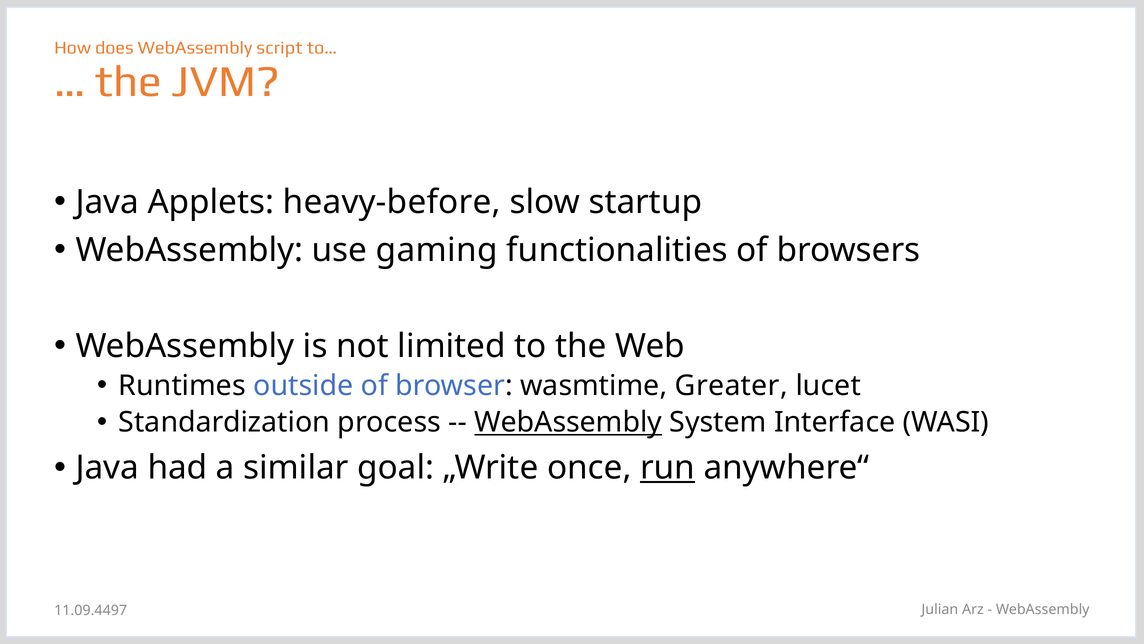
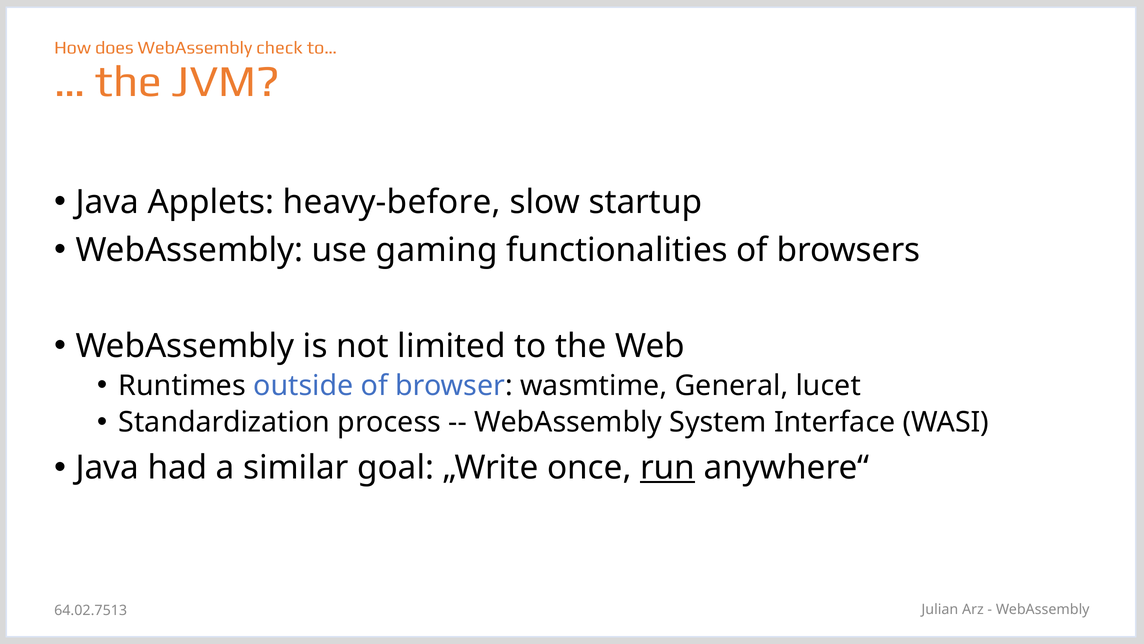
script: script -> check
Greater: Greater -> General
WebAssembly at (568, 422) underline: present -> none
11.09.4497: 11.09.4497 -> 64.02.7513
